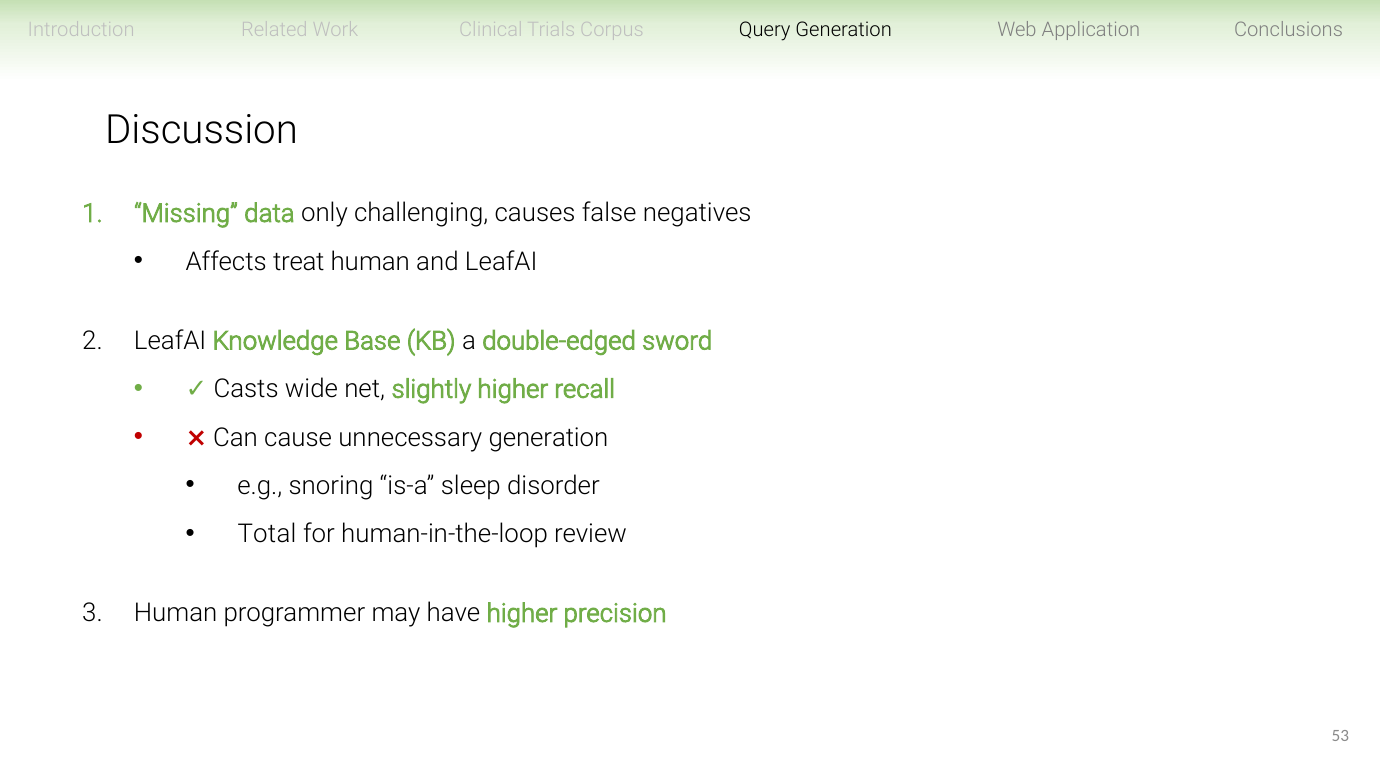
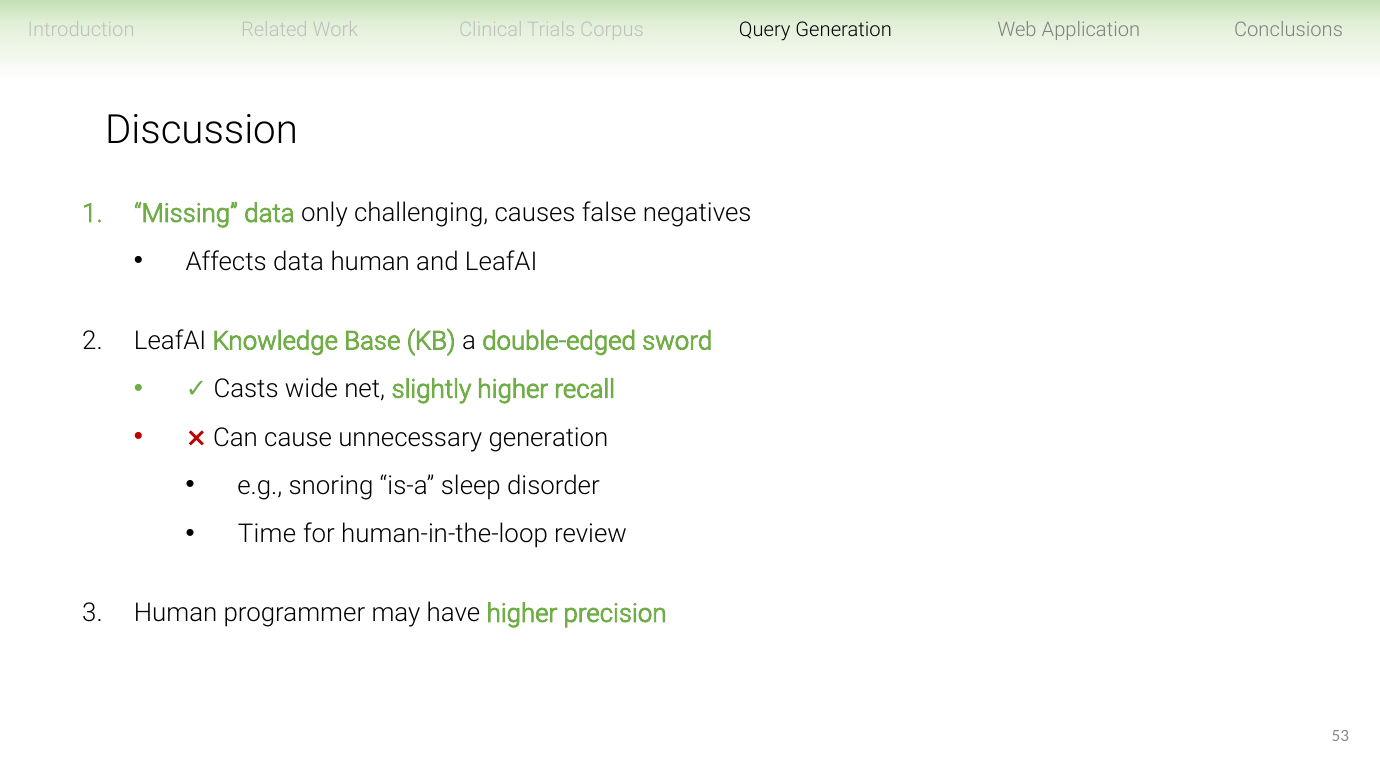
Affects treat: treat -> data
Total: Total -> Time
